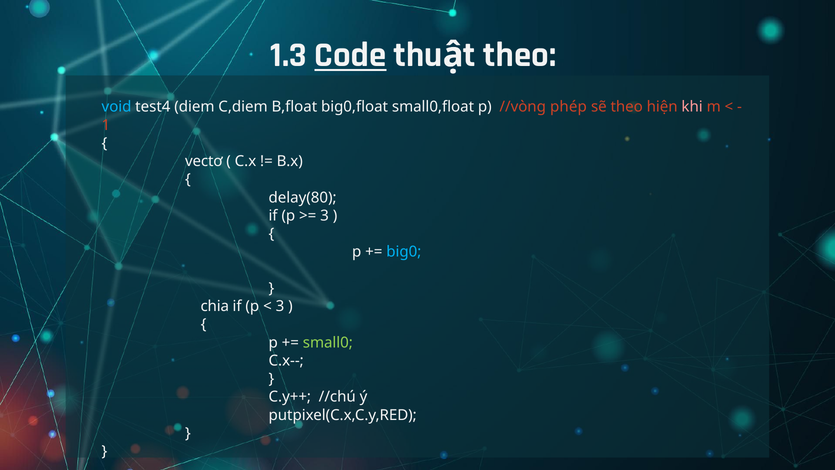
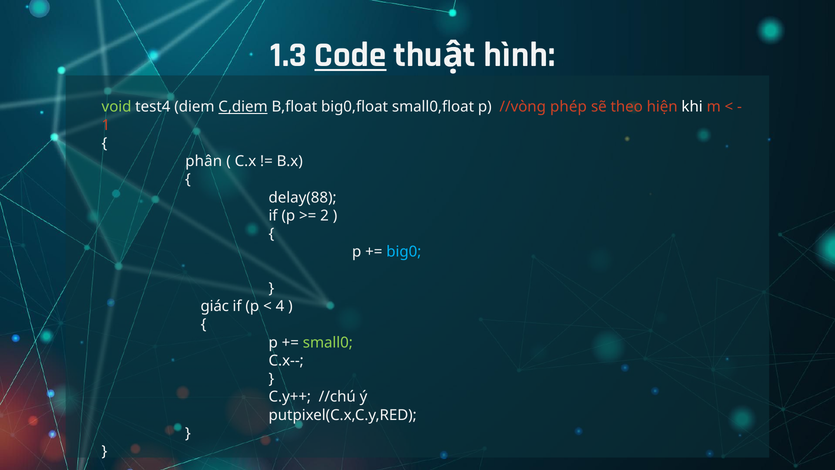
theo at (520, 55): theo -> hình
void colour: light blue -> light green
C,diem underline: none -> present
khi colour: pink -> white
vectơ: vectơ -> phân
delay(80: delay(80 -> delay(88
3 at (325, 216): 3 -> 2
chia: chia -> giác
3 at (280, 306): 3 -> 4
